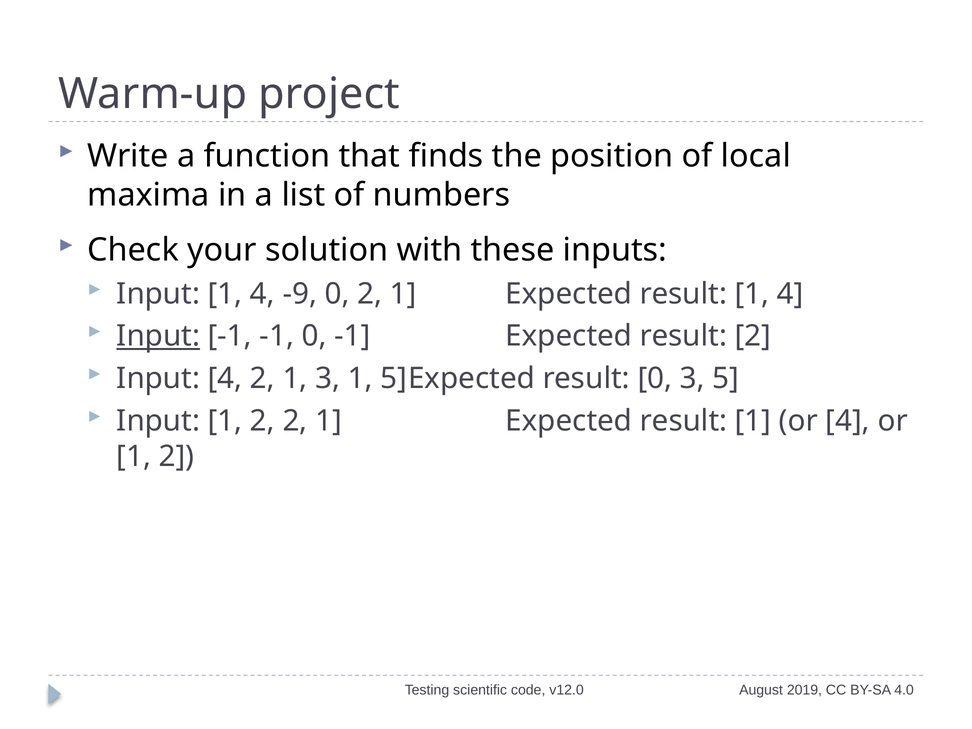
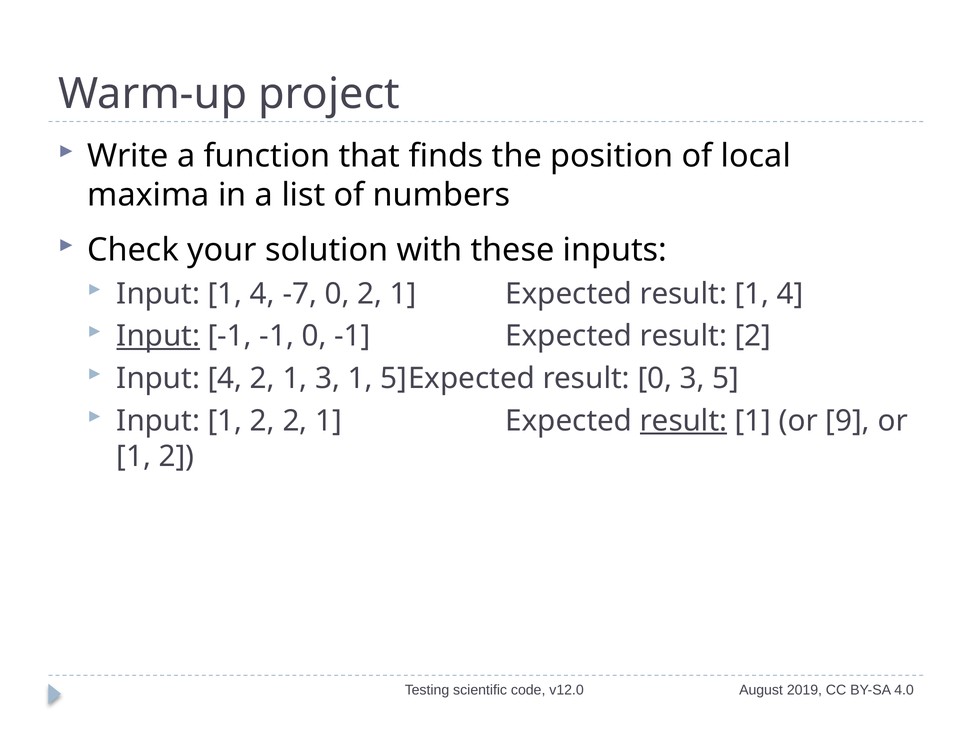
-9: -9 -> -7
result at (683, 421) underline: none -> present
or 4: 4 -> 9
